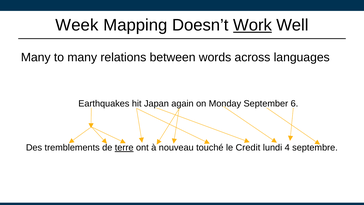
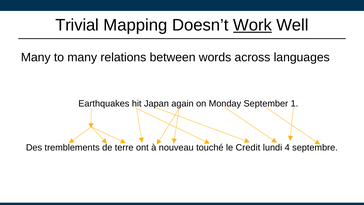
Week: Week -> Trivial
6: 6 -> 1
terre underline: present -> none
